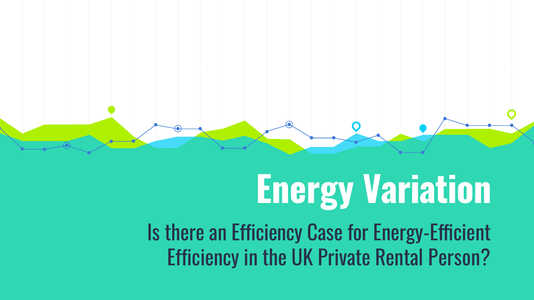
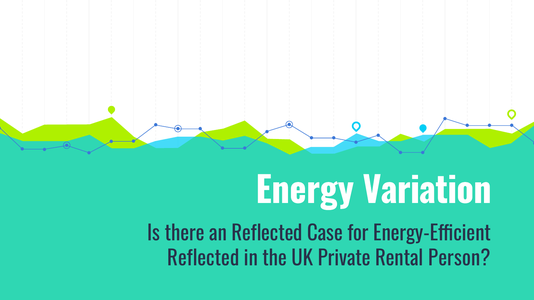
an Efficiency: Efficiency -> Reflected
Efficiency at (203, 259): Efficiency -> Reflected
